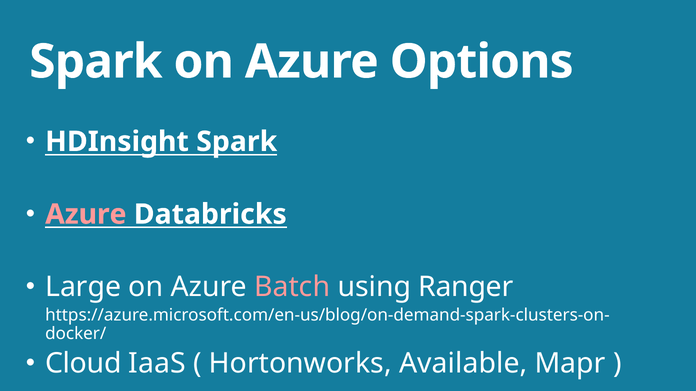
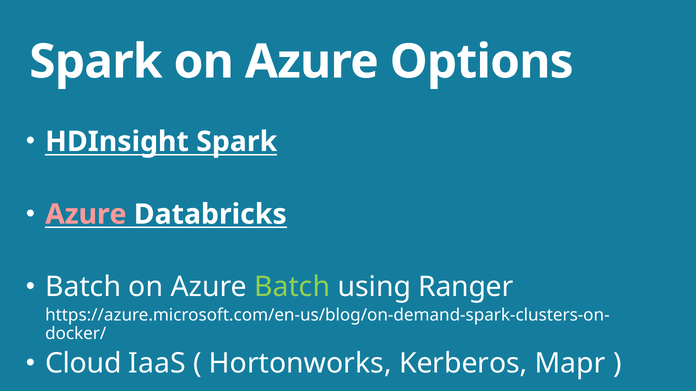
Large at (83, 287): Large -> Batch
Batch at (292, 287) colour: pink -> light green
Available: Available -> Kerberos
